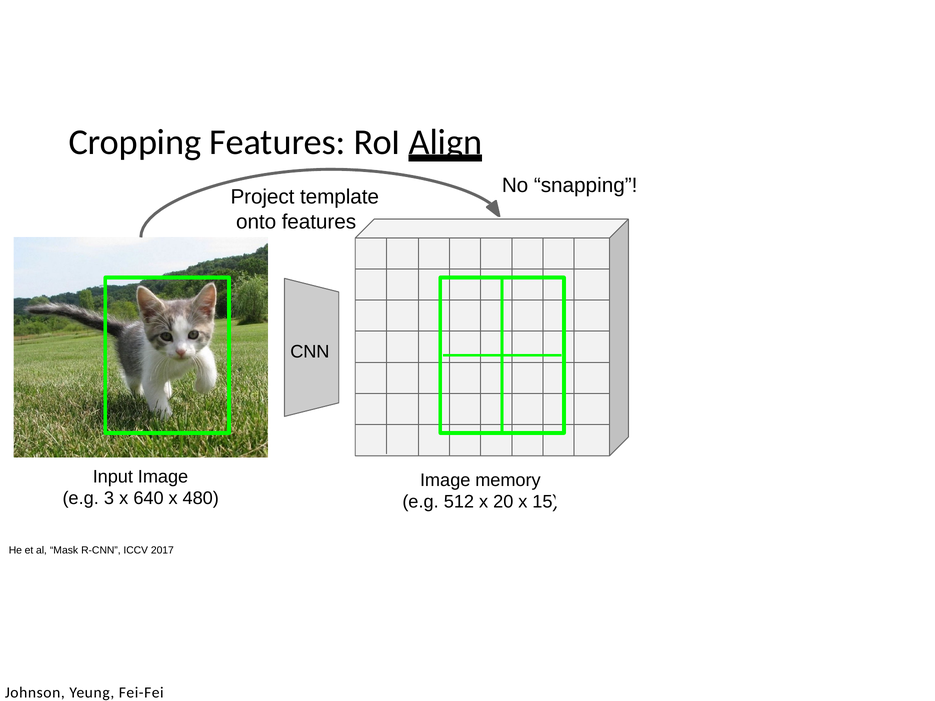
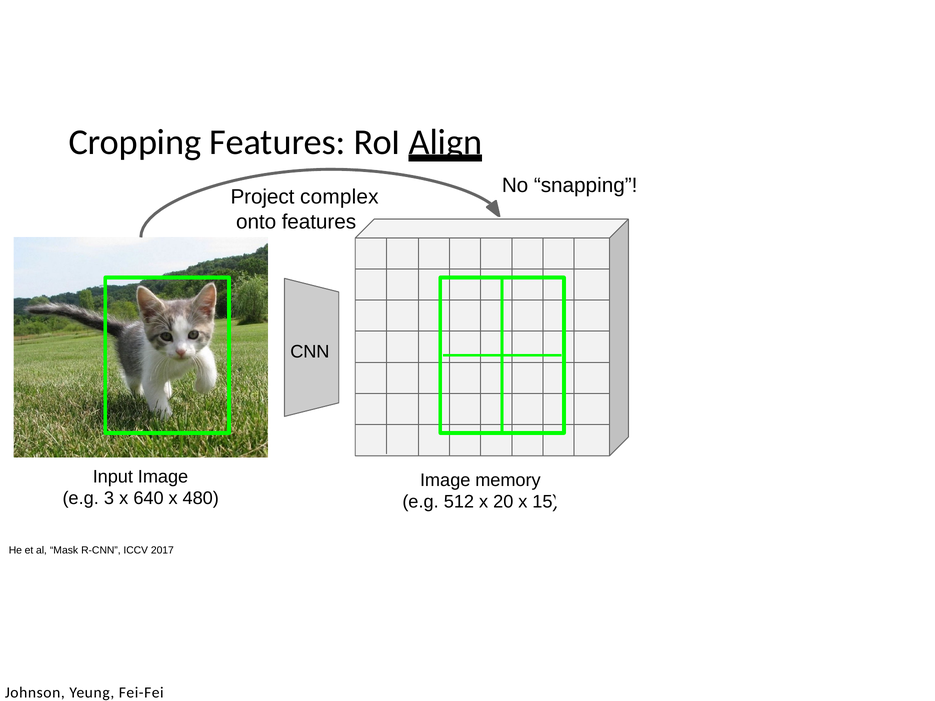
template: template -> complex
